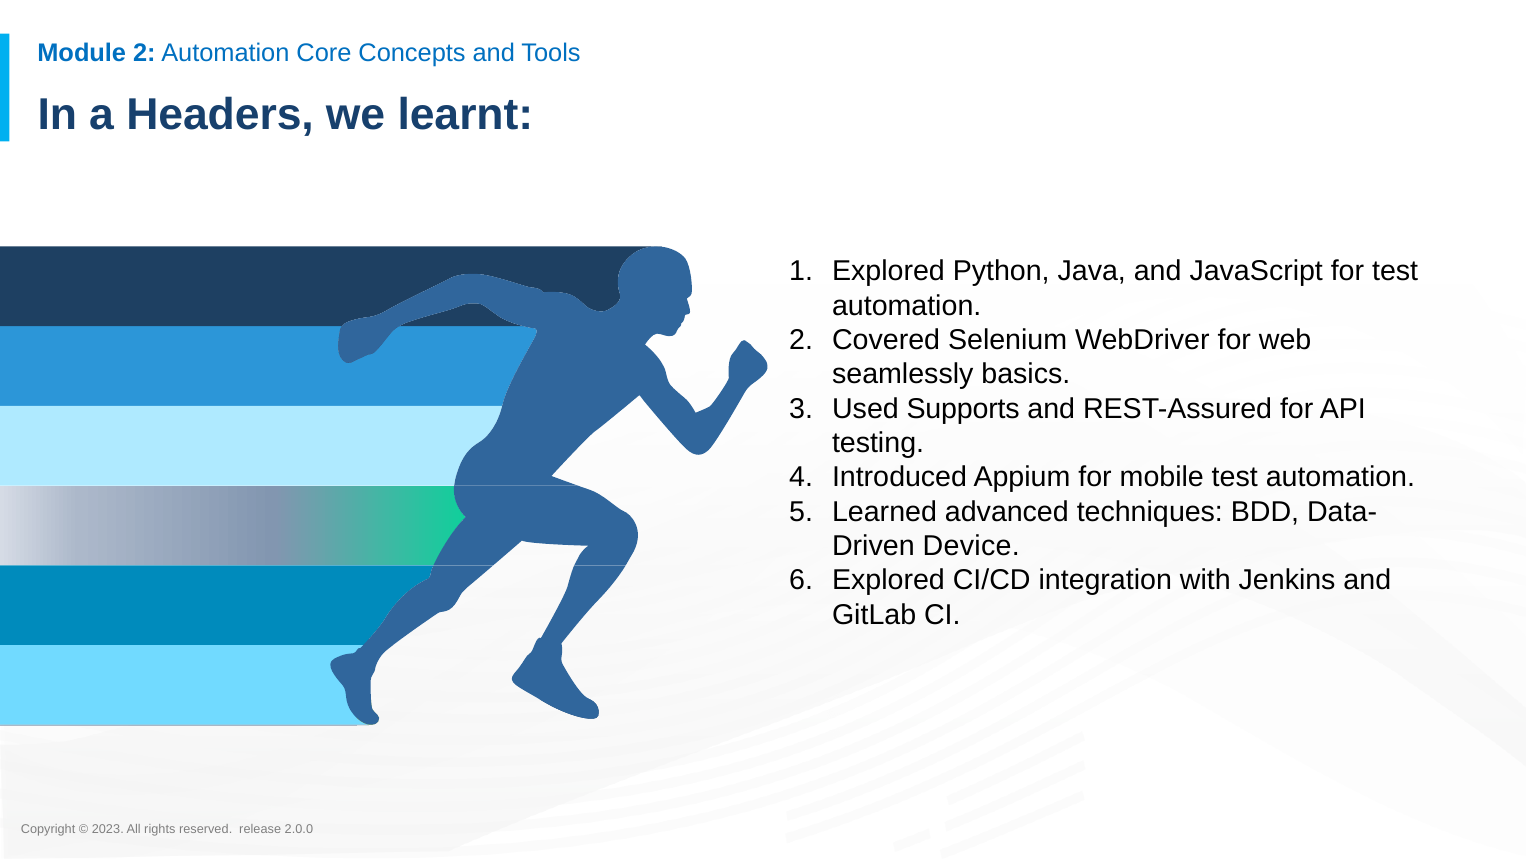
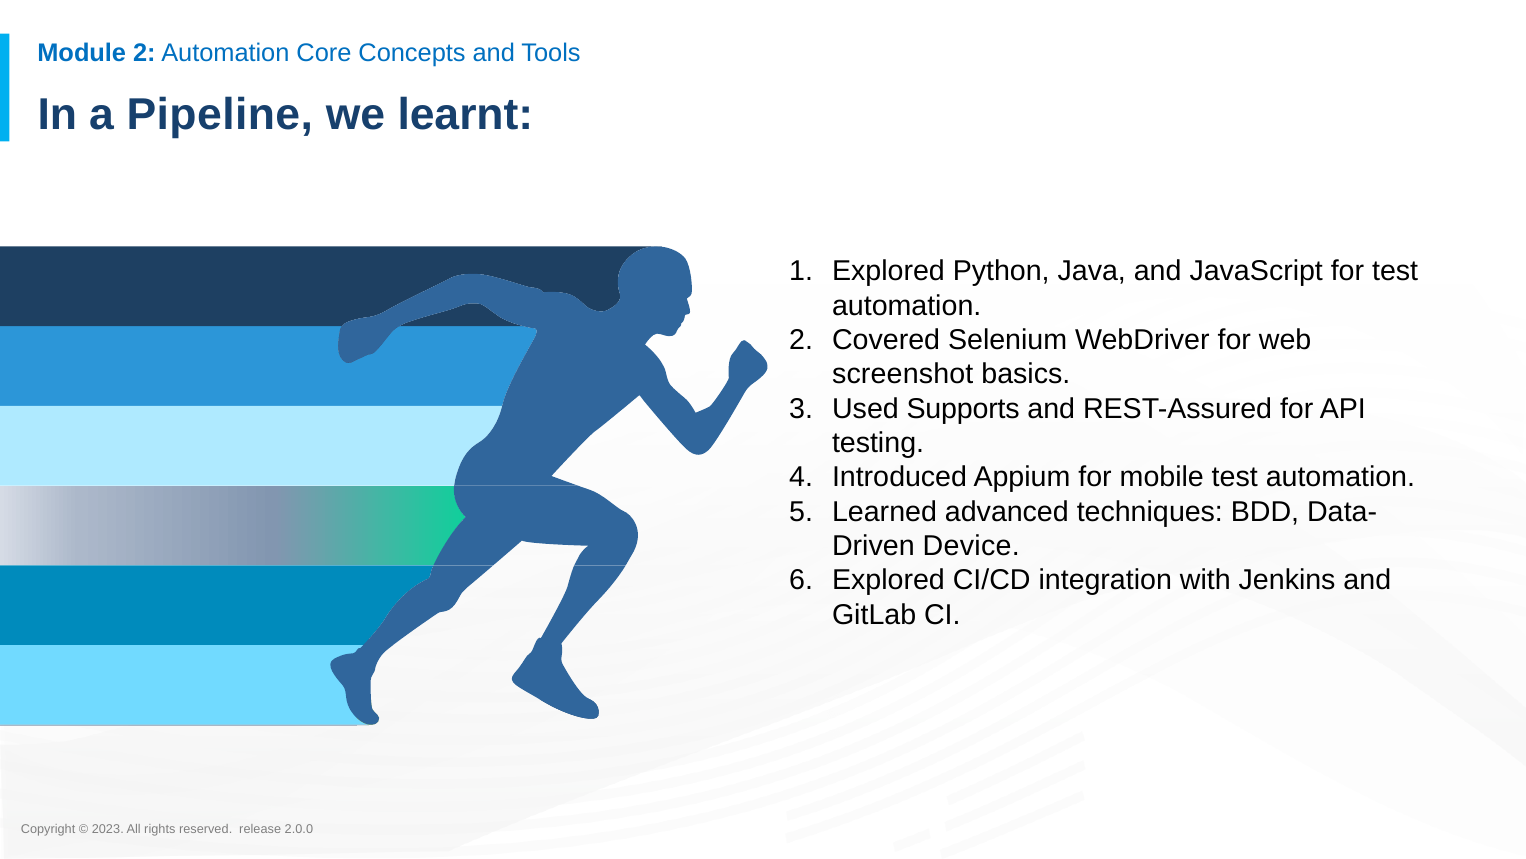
Headers: Headers -> Pipeline
seamlessly: seamlessly -> screenshot
